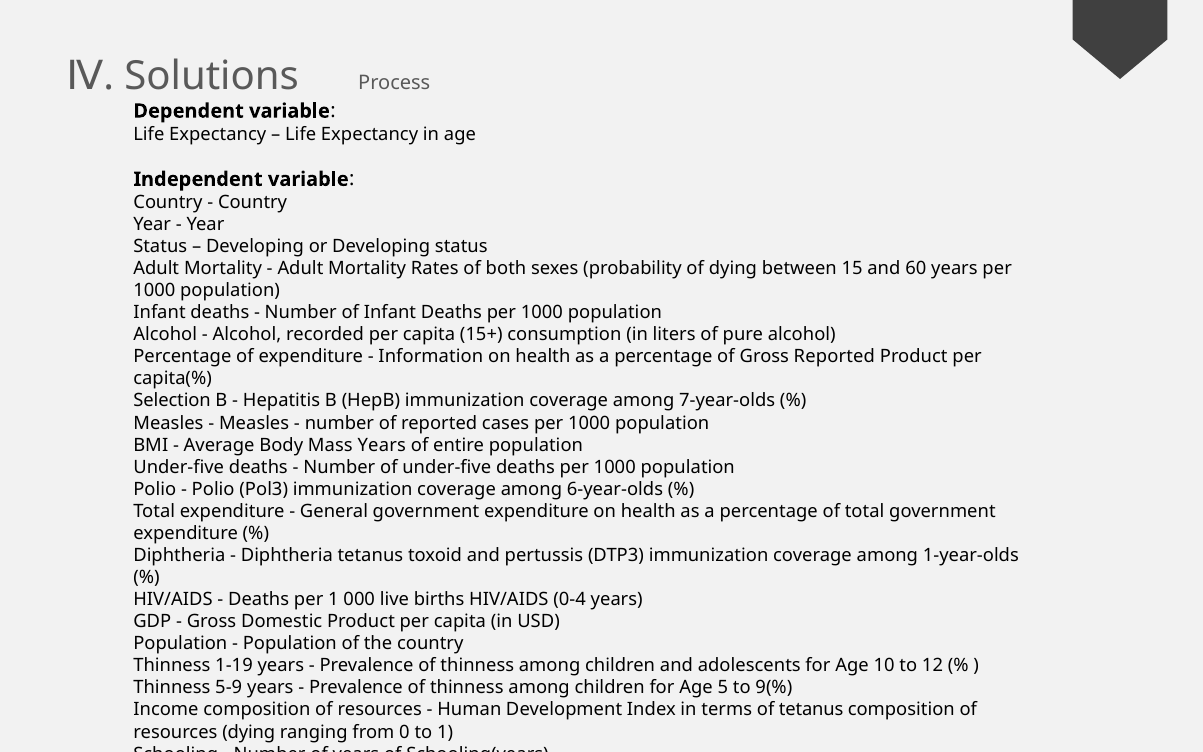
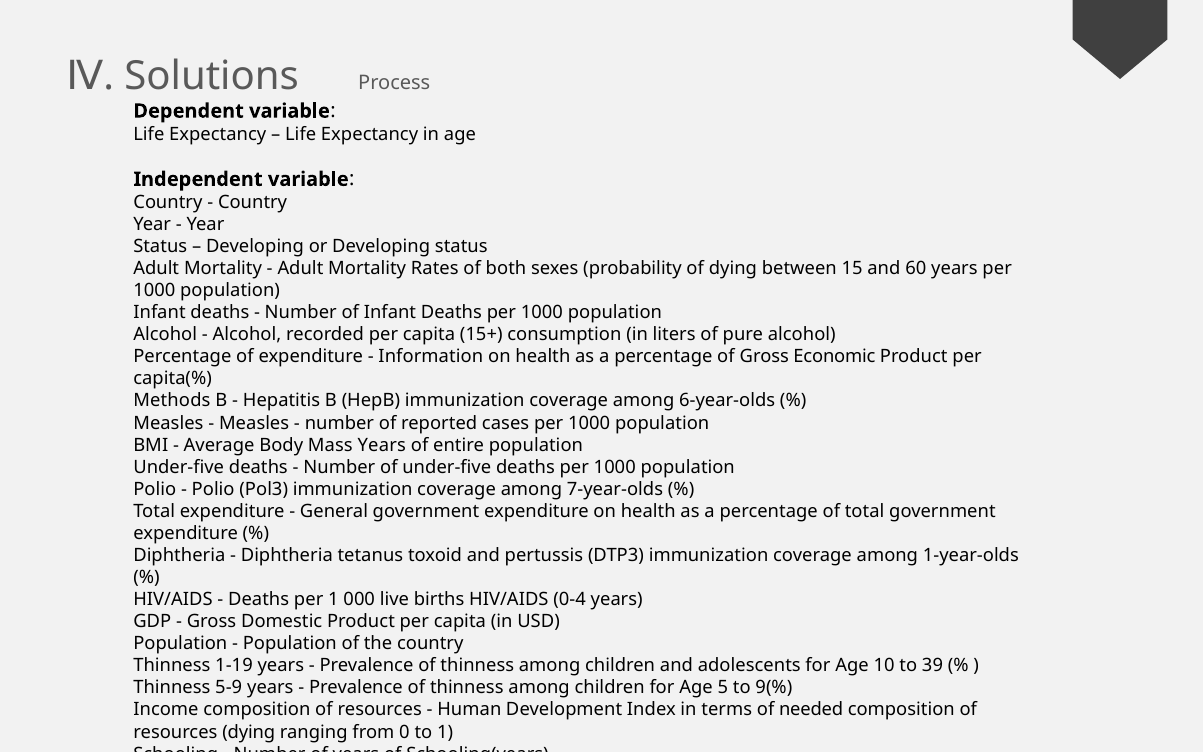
Gross Reported: Reported -> Economic
Selection: Selection -> Methods
7-year-olds: 7-year-olds -> 6-year-olds
6-year-olds: 6-year-olds -> 7-year-olds
12: 12 -> 39
of tetanus: tetanus -> needed
